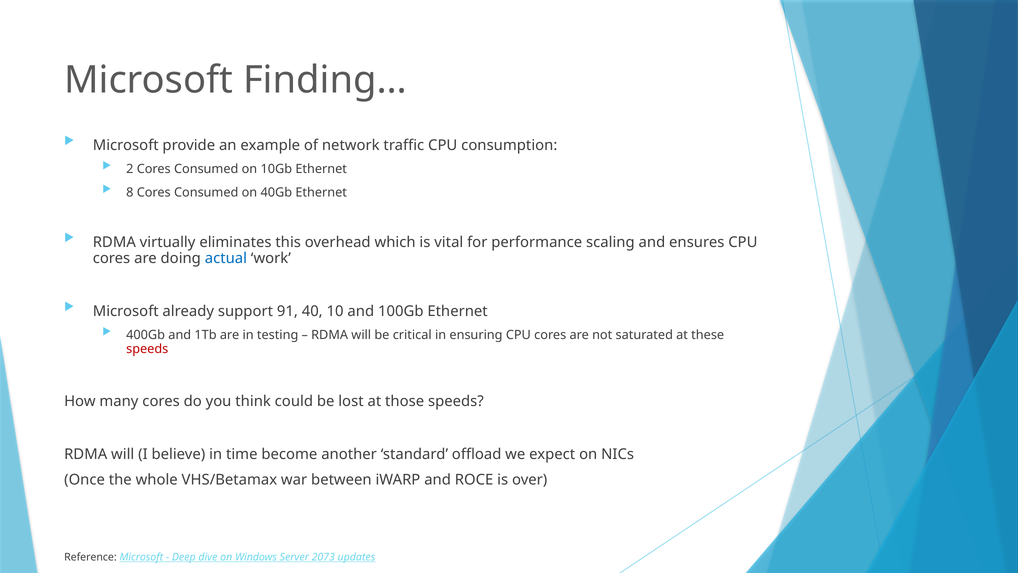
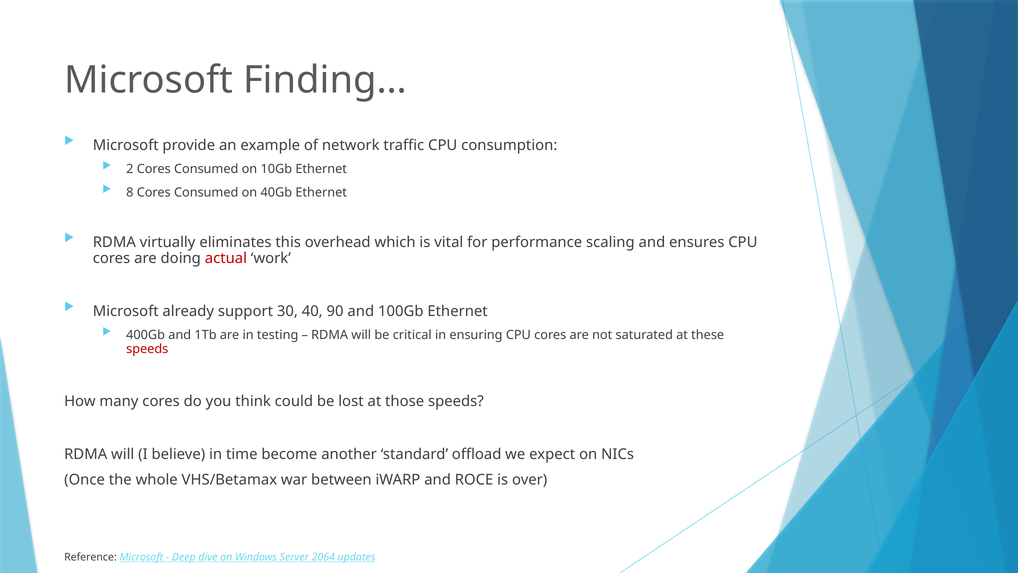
actual colour: blue -> red
91: 91 -> 30
10: 10 -> 90
2073: 2073 -> 2064
